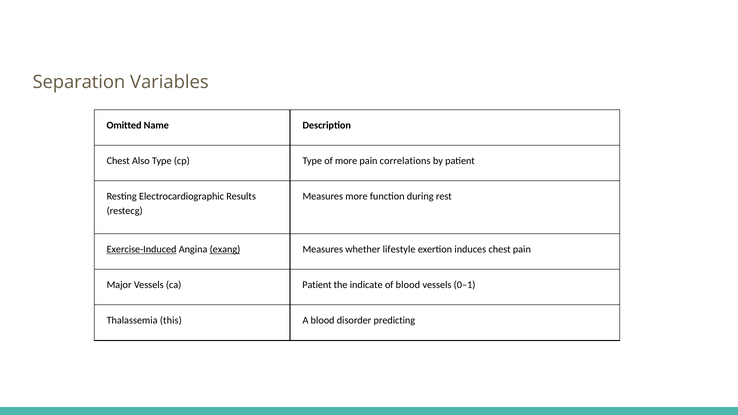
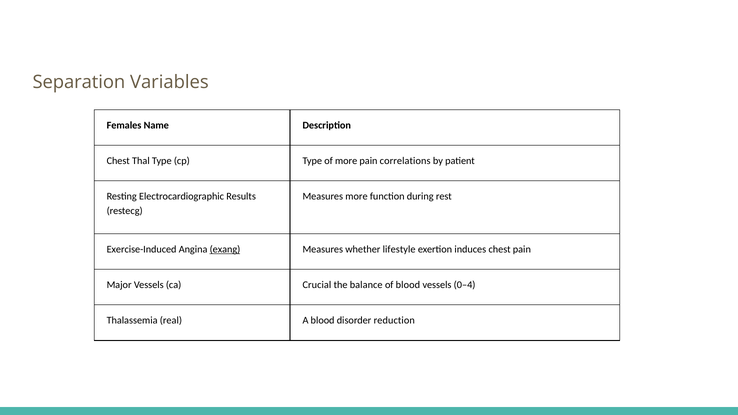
Omitted: Omitted -> Females
Also: Also -> Thal
Exercise-Induced underline: present -> none
ca Patient: Patient -> Crucial
indicate: indicate -> balance
0–1: 0–1 -> 0–4
this: this -> real
predicting: predicting -> reduction
